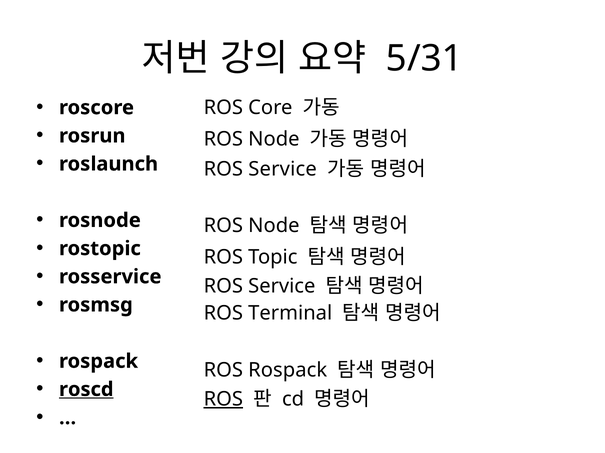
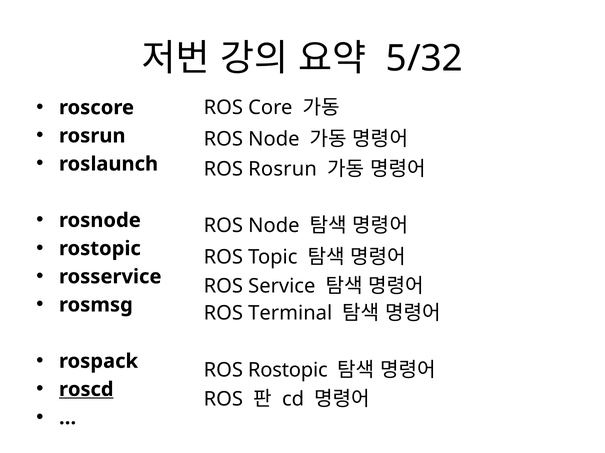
5/31: 5/31 -> 5/32
Service at (283, 170): Service -> Rosrun
ROS Rospack: Rospack -> Rostopic
ROS at (223, 400) underline: present -> none
